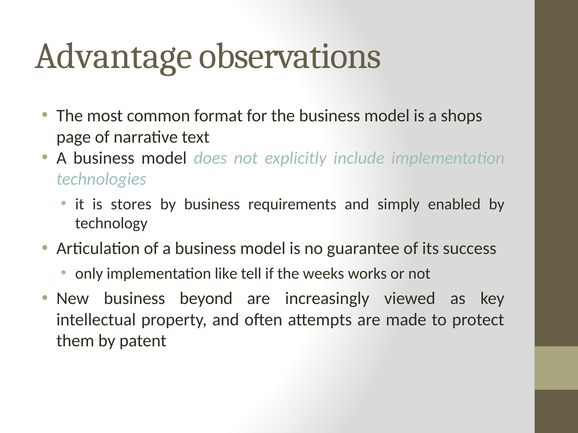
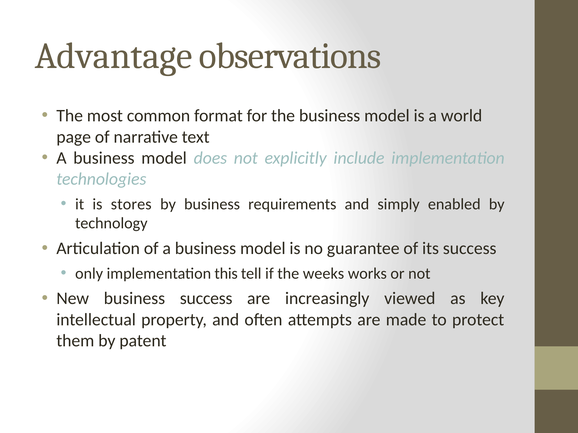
shops: shops -> world
like: like -> this
business beyond: beyond -> success
